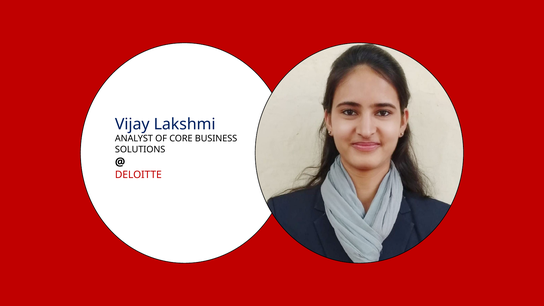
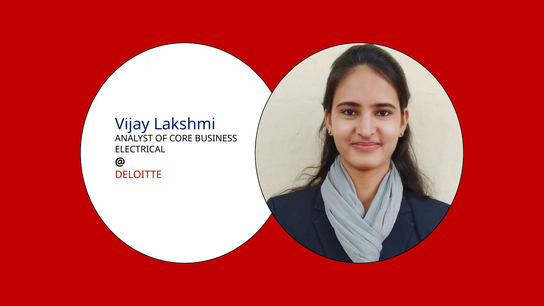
SOLUTIONS: SOLUTIONS -> ELECTRICAL
